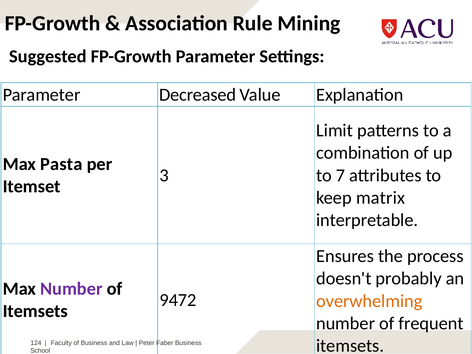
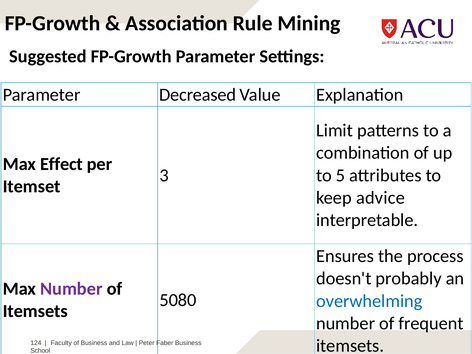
Pasta: Pasta -> Effect
7: 7 -> 5
matrix: matrix -> advice
9472: 9472 -> 5080
overwhelming colour: orange -> blue
